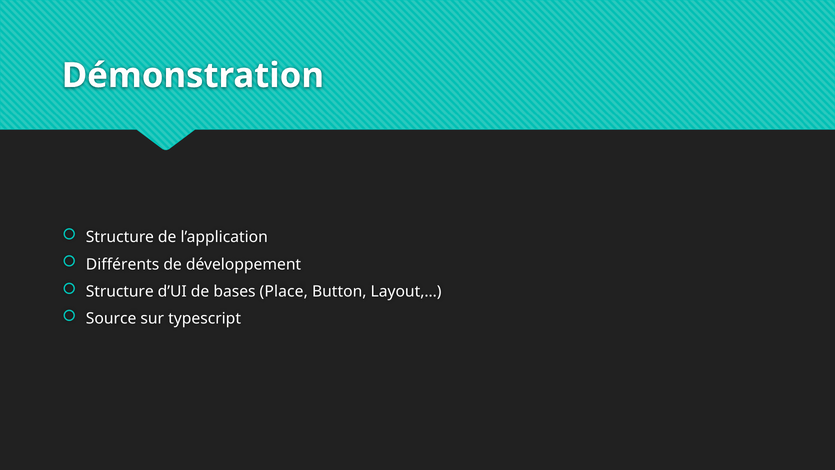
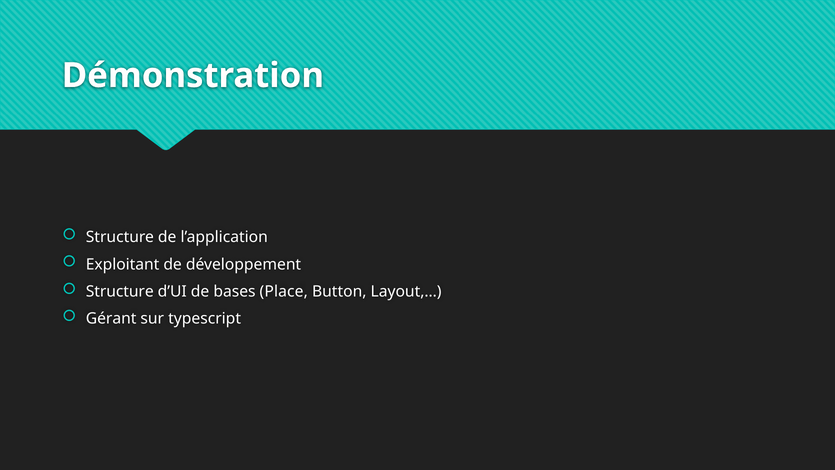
Différents: Différents -> Exploitant
Source: Source -> Gérant
